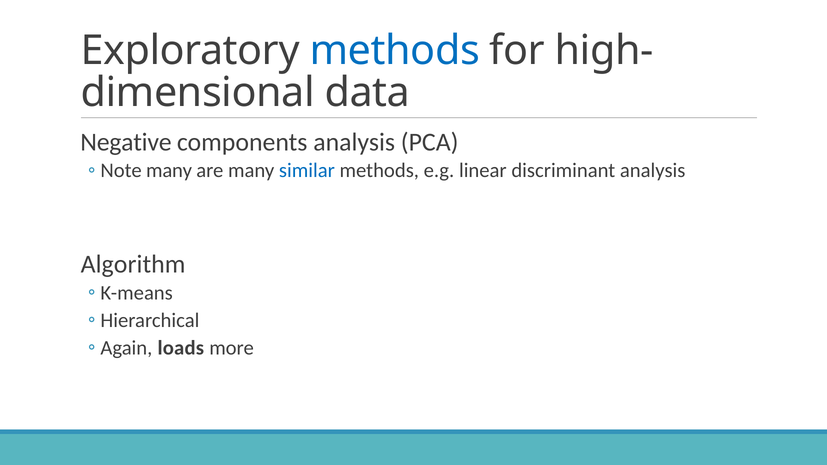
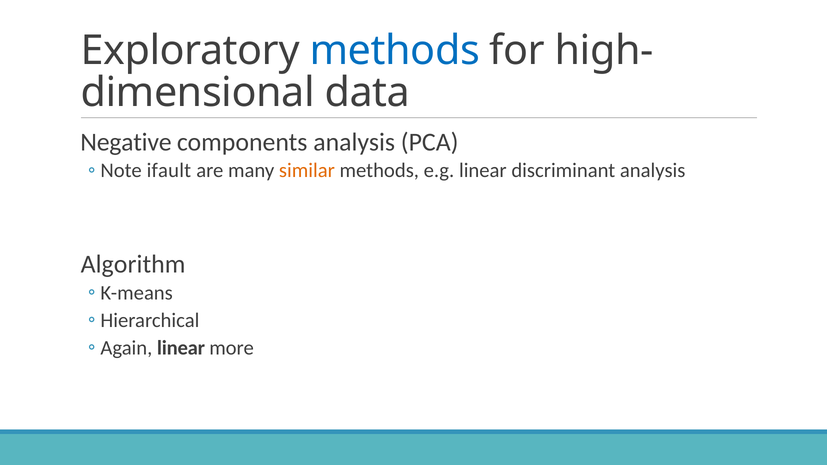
many at (169, 171): many -> ifault
similar colour: blue -> orange
loads at (181, 348): loads -> linear
